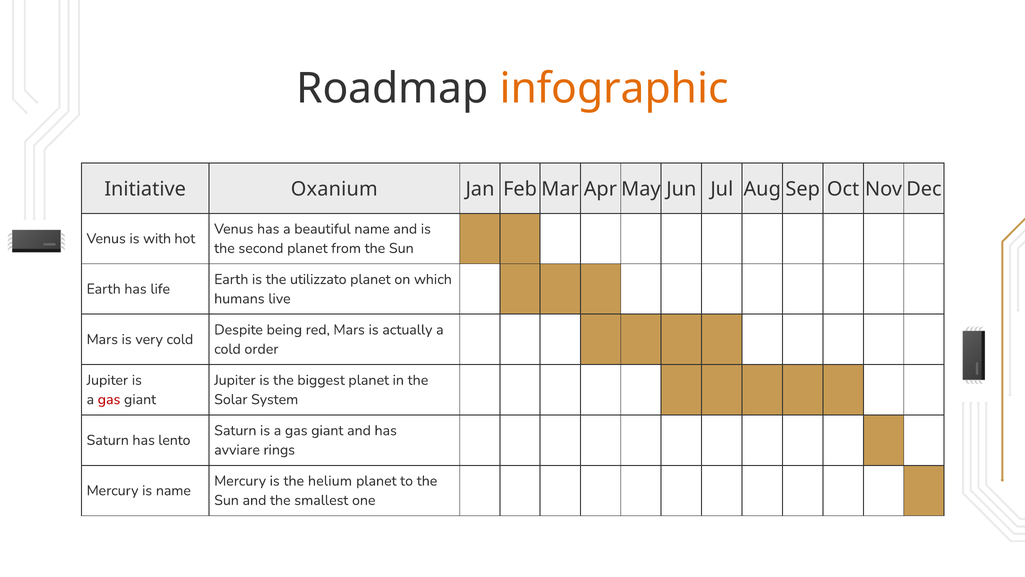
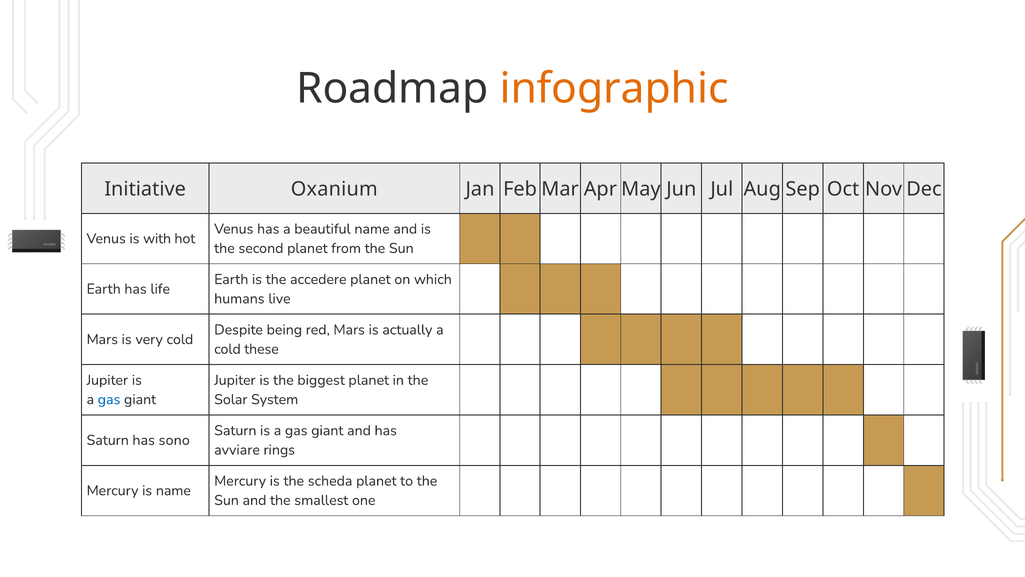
utilizzato: utilizzato -> accedere
order: order -> these
gas at (109, 399) colour: red -> blue
lento: lento -> sono
helium: helium -> scheda
